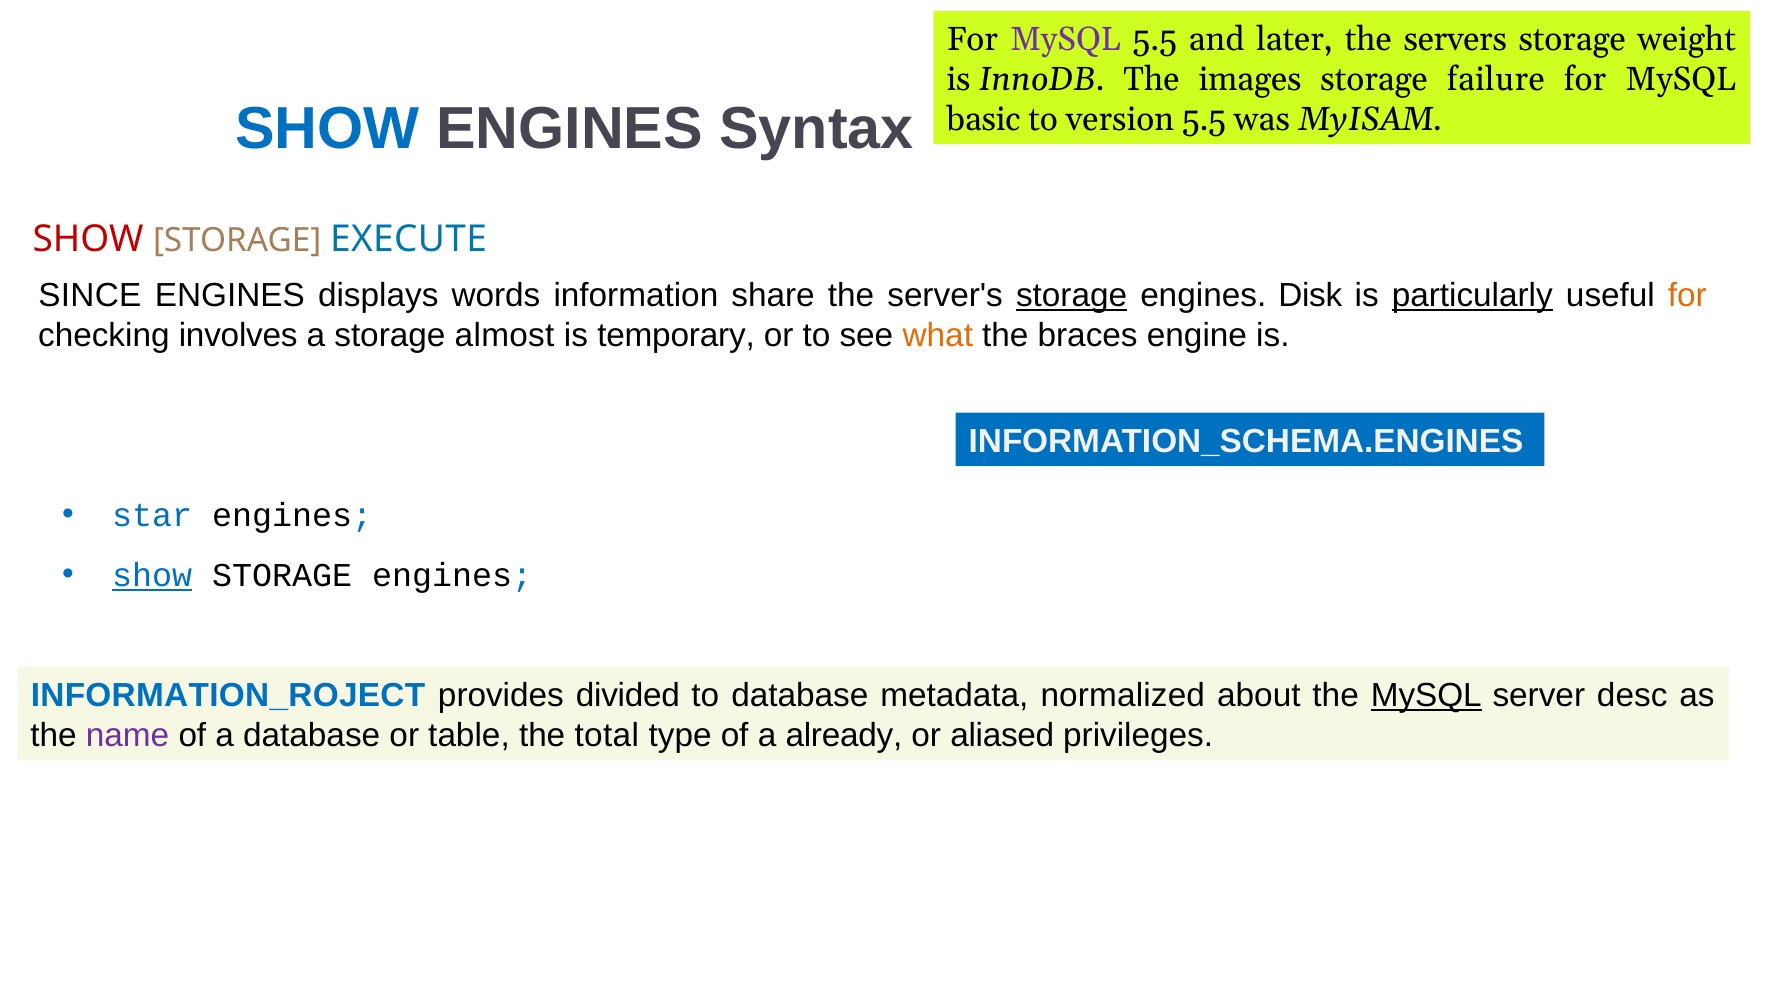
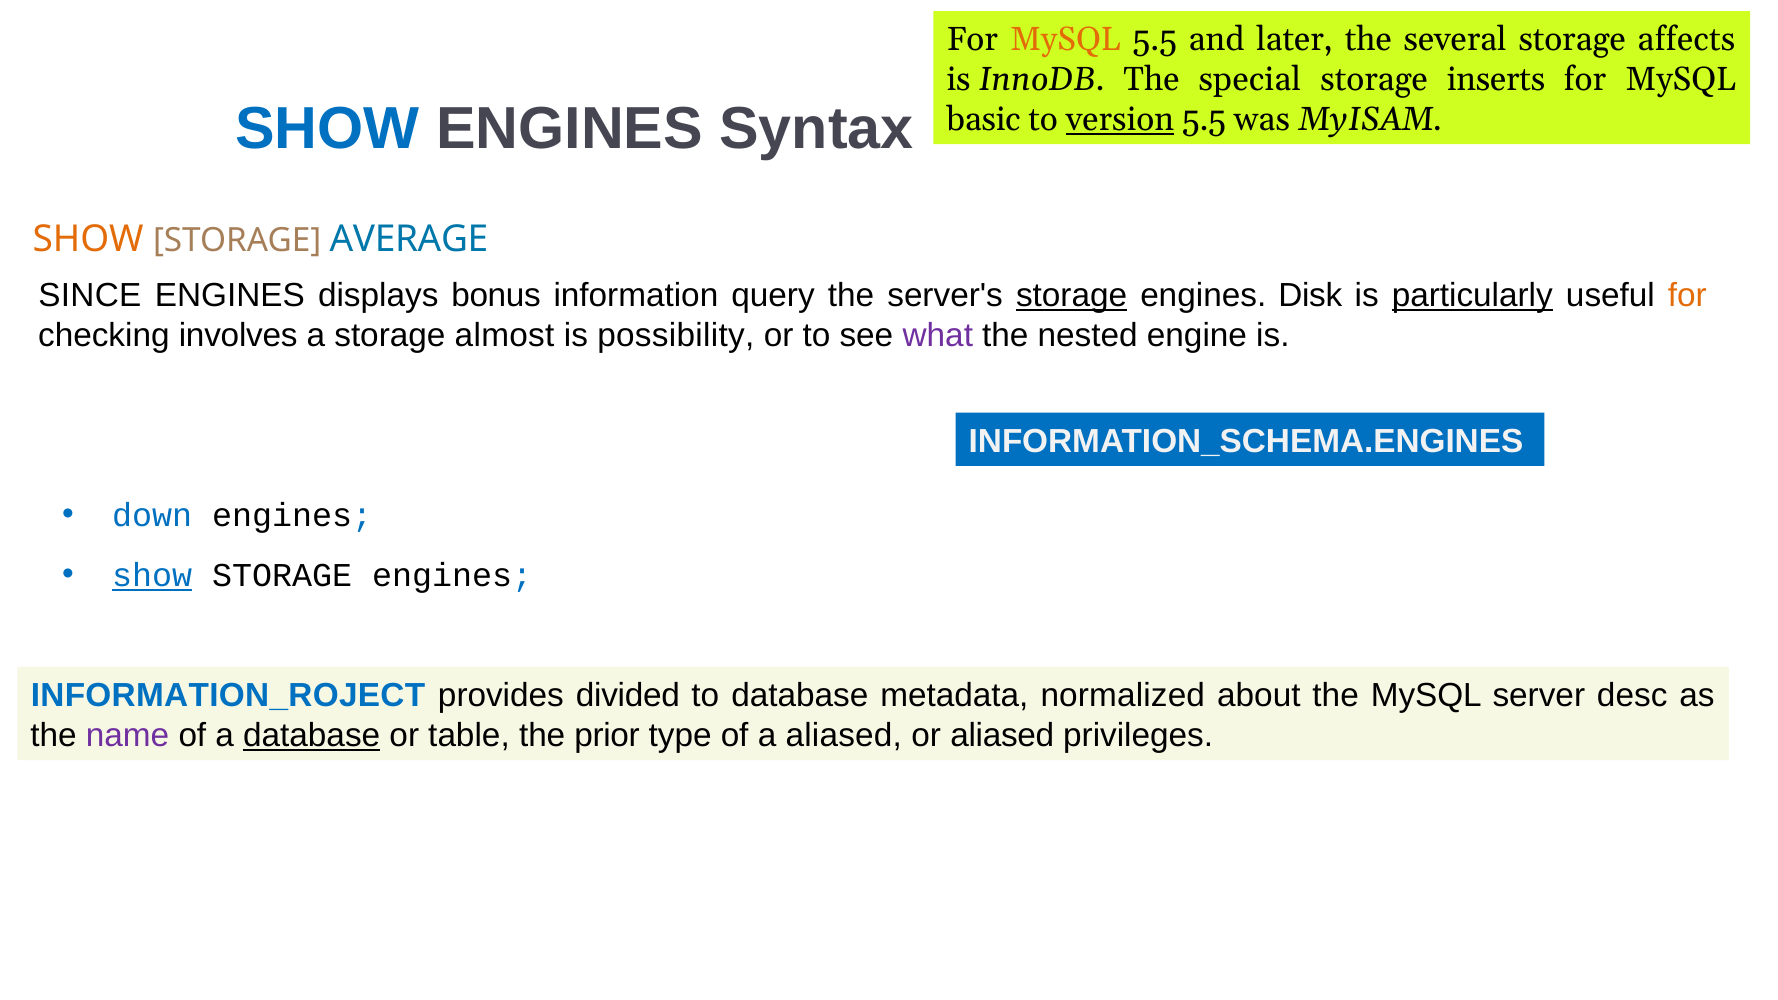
MySQL at (1065, 40) colour: purple -> orange
servers: servers -> several
weight: weight -> affects
images: images -> special
failure: failure -> inserts
version underline: none -> present
SHOW at (88, 239) colour: red -> orange
EXECUTE: EXECUTE -> AVERAGE
words: words -> bonus
share: share -> query
temporary: temporary -> possibility
what colour: orange -> purple
braces: braces -> nested
star: star -> down
MySQL at (1426, 696) underline: present -> none
database at (312, 736) underline: none -> present
total: total -> prior
a already: already -> aliased
